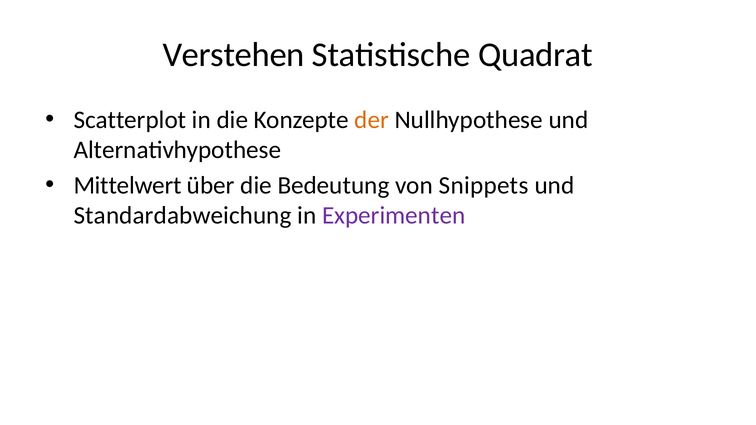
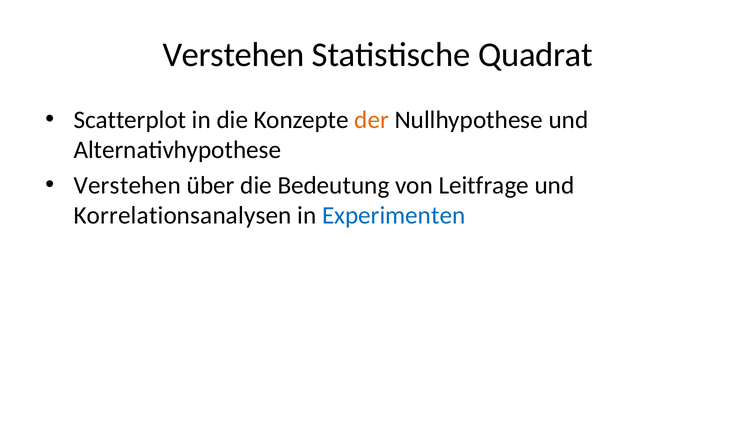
Mittelwert at (128, 185): Mittelwert -> Verstehen
Snippets: Snippets -> Leitfrage
Standardabweichung: Standardabweichung -> Korrelationsanalysen
Experimenten colour: purple -> blue
